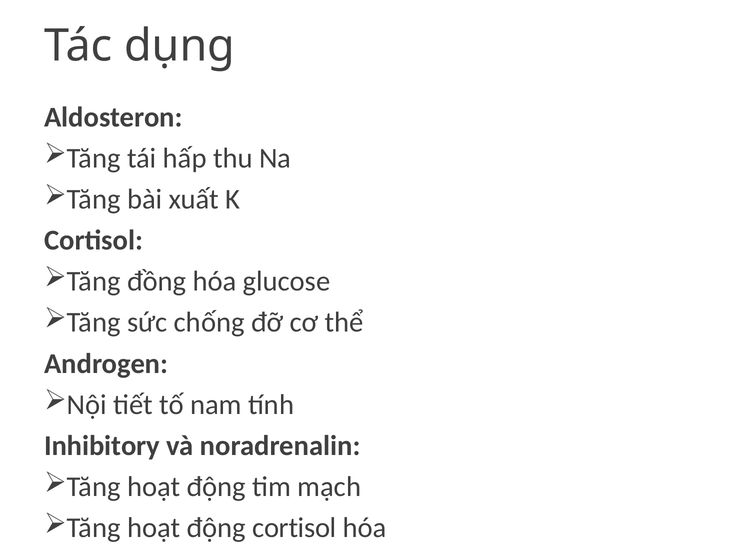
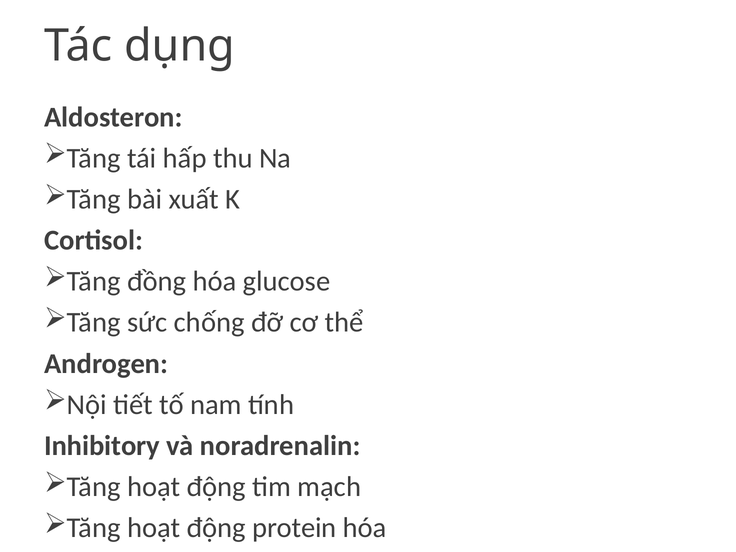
động cortisol: cortisol -> protein
